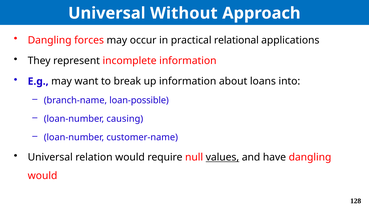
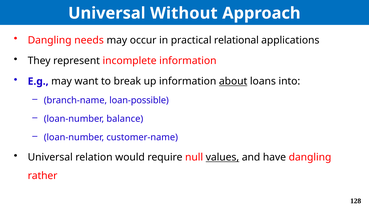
forces: forces -> needs
about underline: none -> present
causing: causing -> balance
would at (43, 175): would -> rather
